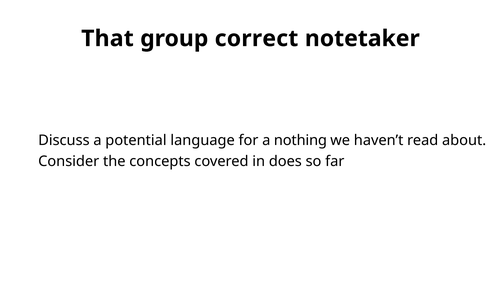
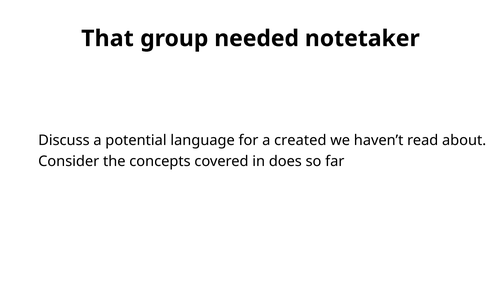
correct: correct -> needed
nothing: nothing -> created
